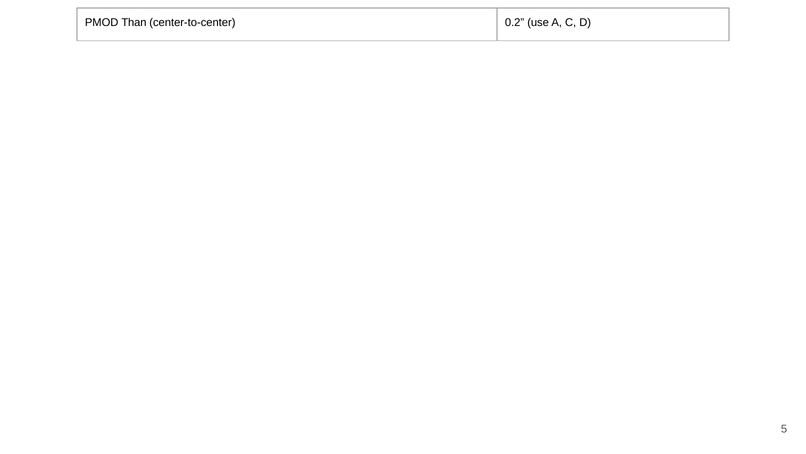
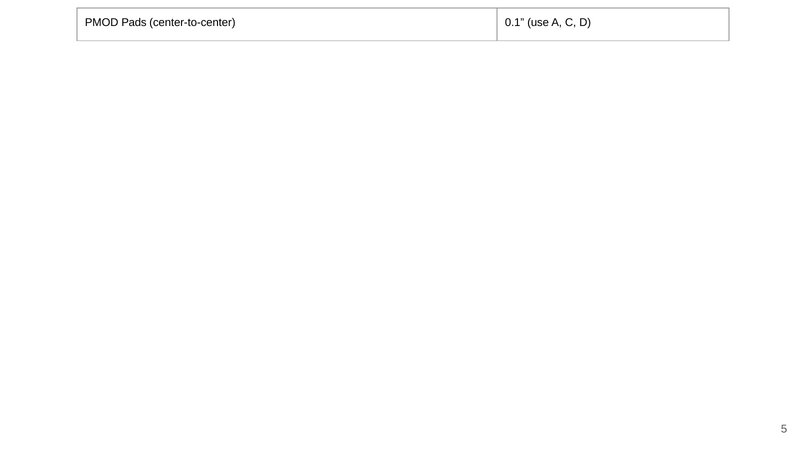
Than: Than -> Pads
0.2: 0.2 -> 0.1
